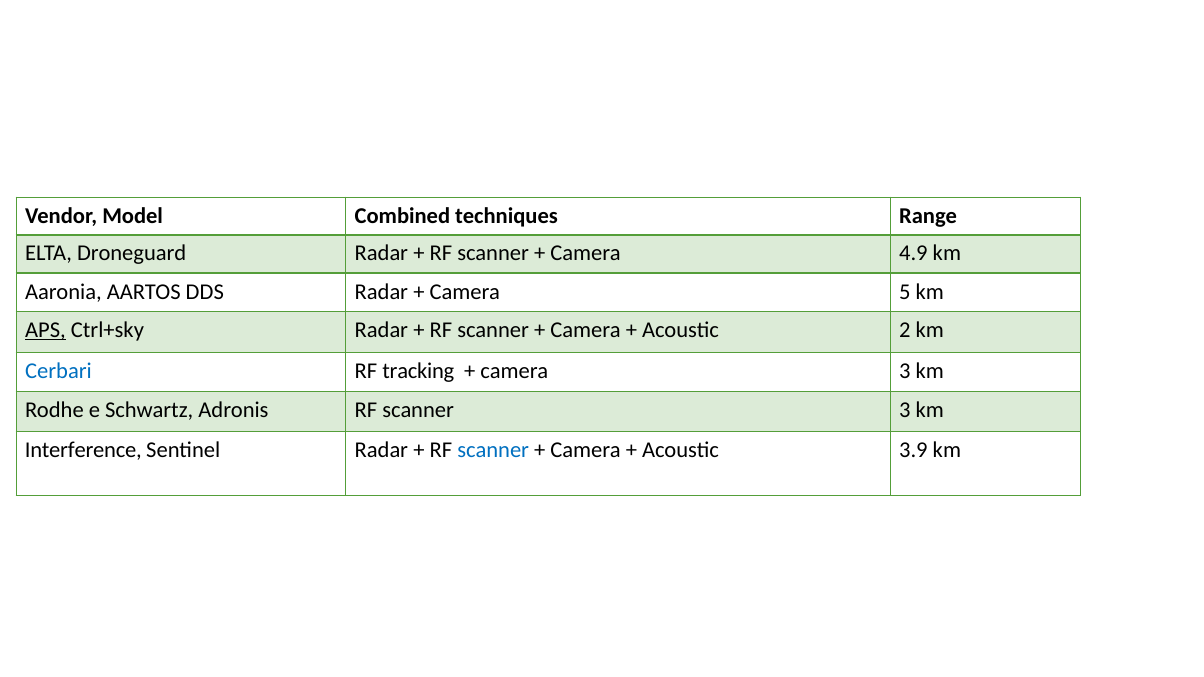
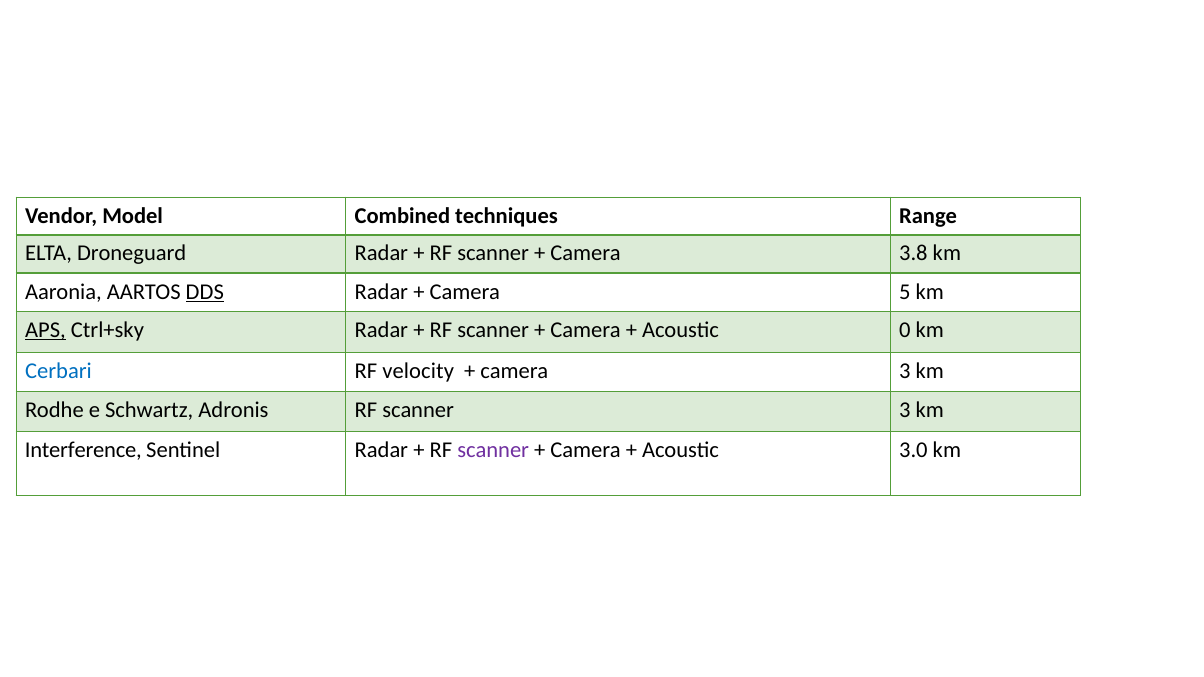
4.9: 4.9 -> 3.8
DDS underline: none -> present
2: 2 -> 0
tracking: tracking -> velocity
scanner at (493, 450) colour: blue -> purple
3.9: 3.9 -> 3.0
